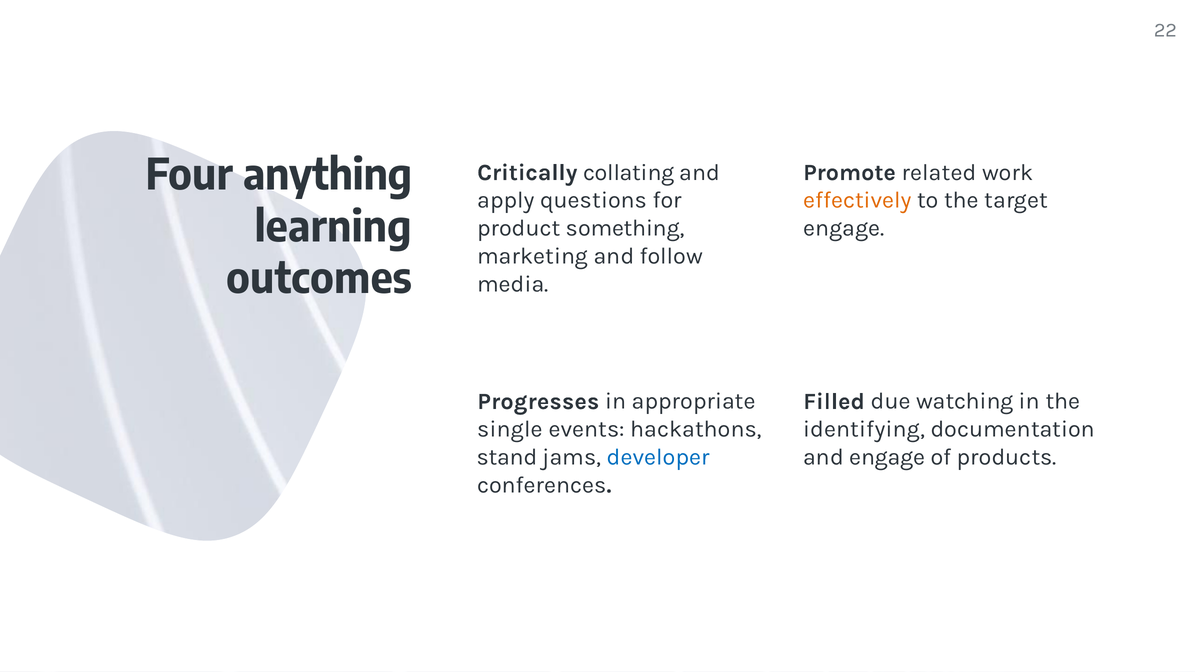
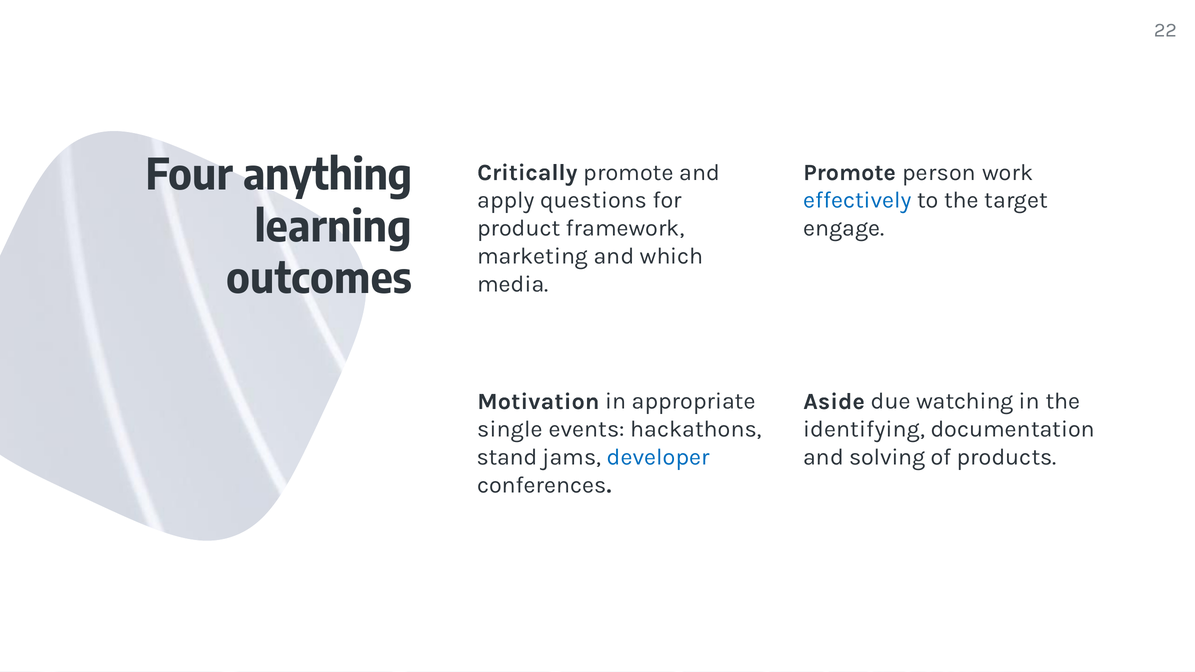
Critically collating: collating -> promote
related: related -> person
effectively colour: orange -> blue
something: something -> framework
follow: follow -> which
Progresses: Progresses -> Motivation
Filled: Filled -> Aside
and engage: engage -> solving
